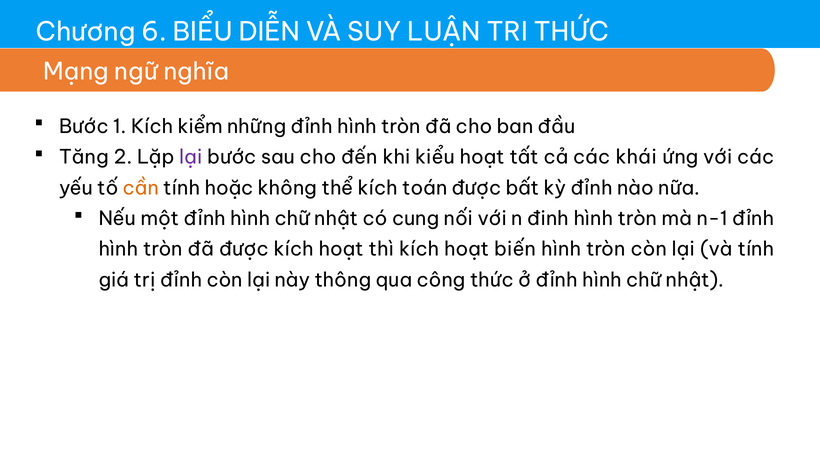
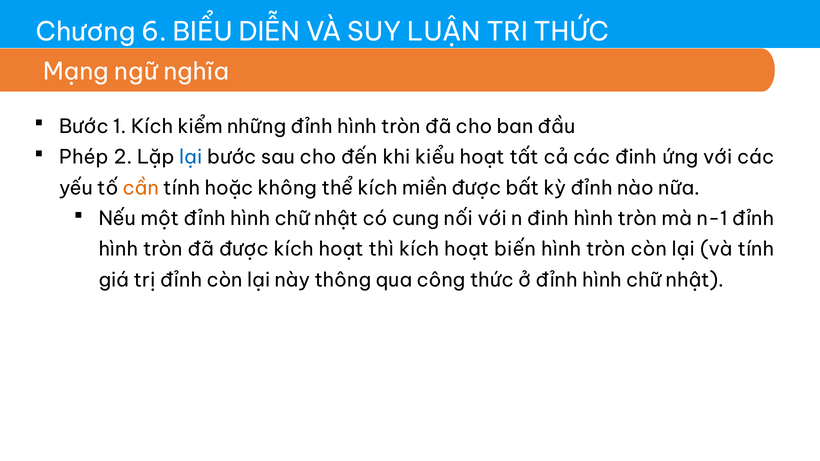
Tăng: Tăng -> Phép
lại at (191, 157) colour: purple -> blue
các khái: khái -> đinh
toán: toán -> miền
